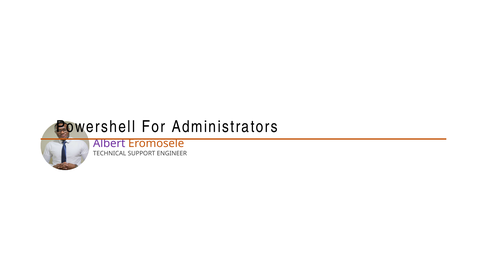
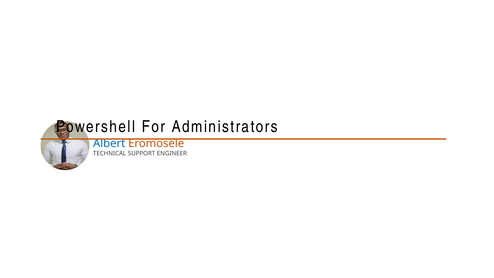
Albert colour: purple -> blue
